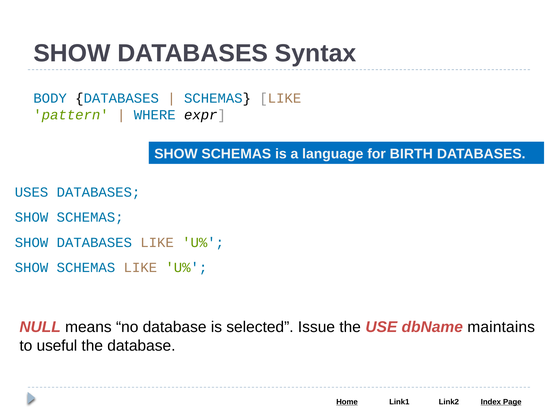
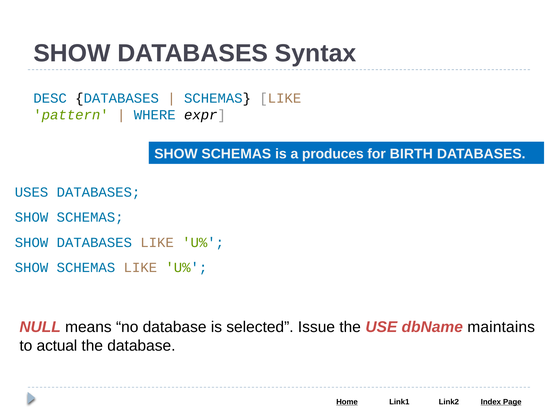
BODY: BODY -> DESC
language: language -> produces
useful: useful -> actual
